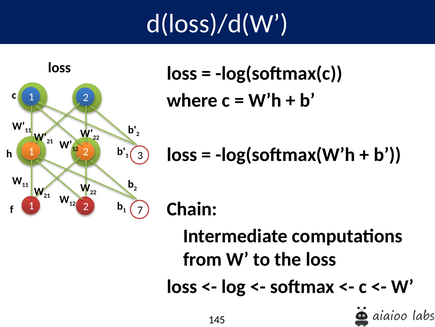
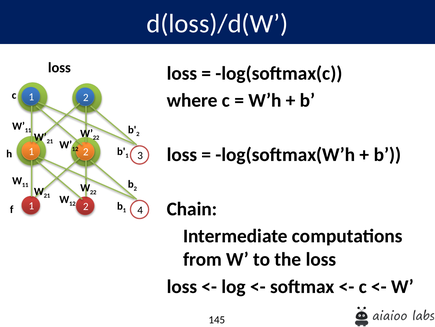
7: 7 -> 4
